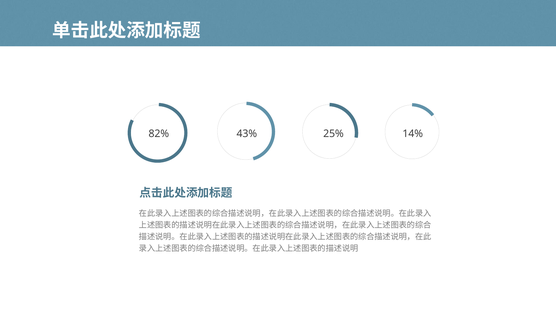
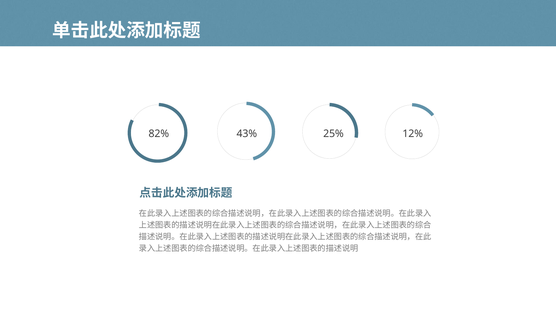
14%: 14% -> 12%
